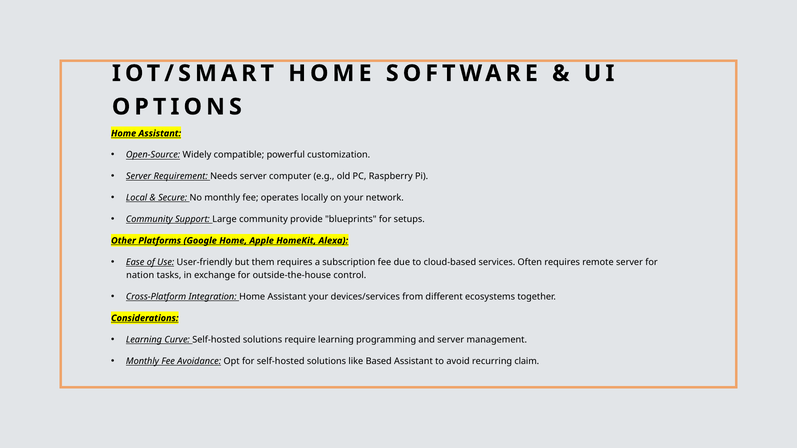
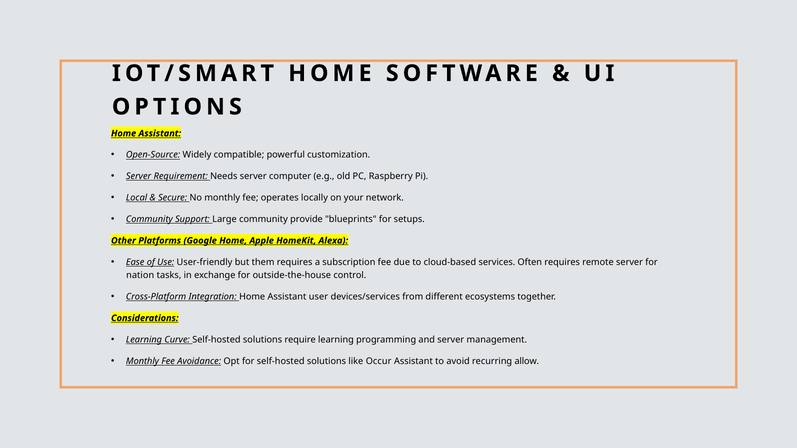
Assistant your: your -> user
Based: Based -> Occur
claim: claim -> allow
